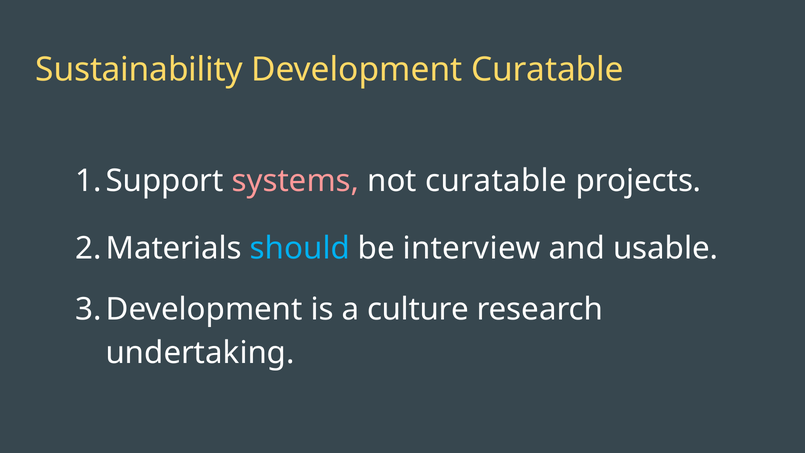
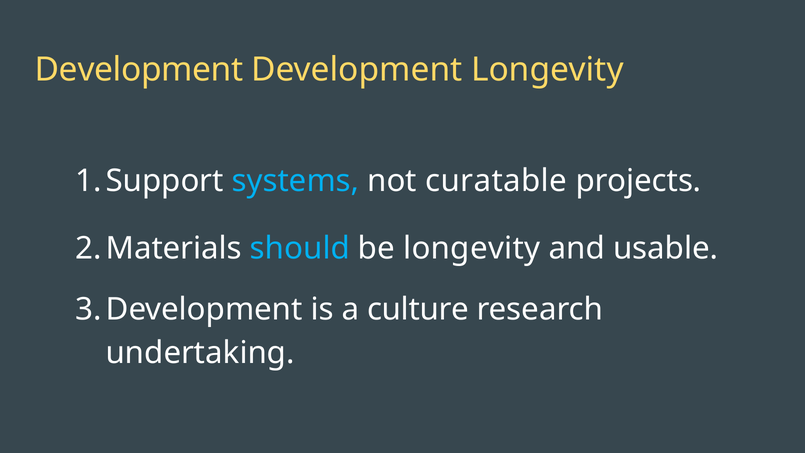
Sustainability at (139, 70): Sustainability -> Development
Development Curatable: Curatable -> Longevity
systems colour: pink -> light blue
be interview: interview -> longevity
